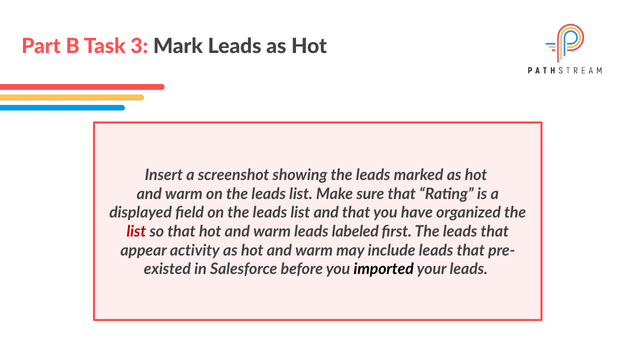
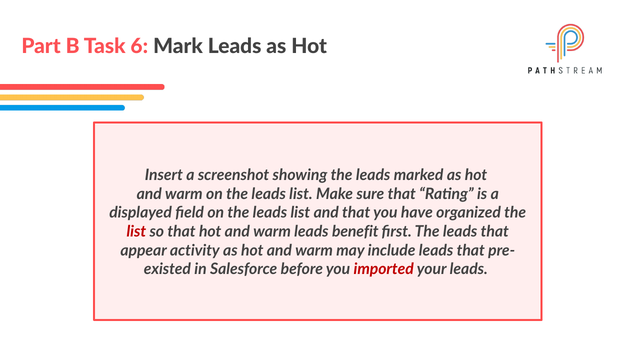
3: 3 -> 6
labeled: labeled -> benefit
imported colour: black -> red
